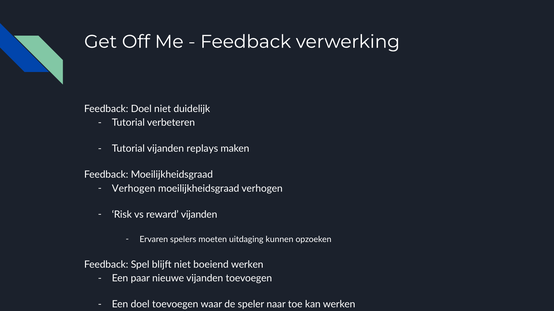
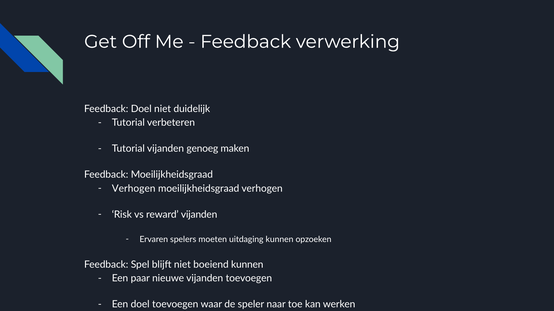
replays: replays -> genoeg
boeiend werken: werken -> kunnen
